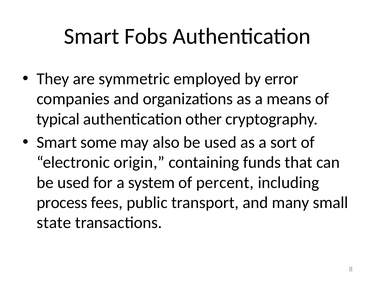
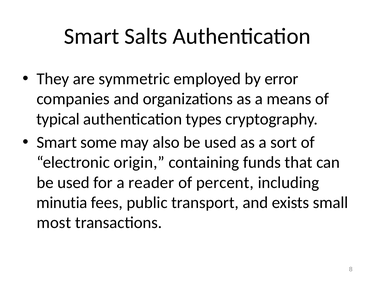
Fobs: Fobs -> Salts
other: other -> types
system: system -> reader
process: process -> minutia
many: many -> exists
state: state -> most
